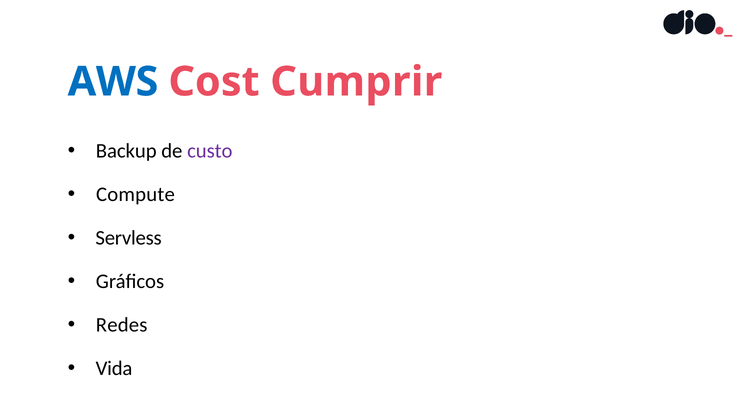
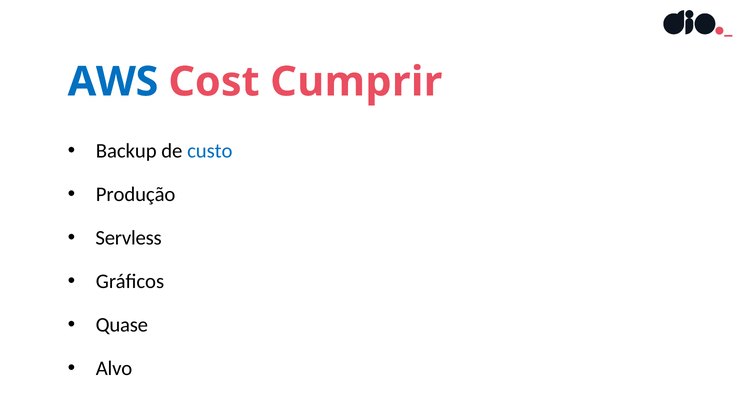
custo colour: purple -> blue
Compute: Compute -> Produção
Redes: Redes -> Quase
Vida: Vida -> Alvo
